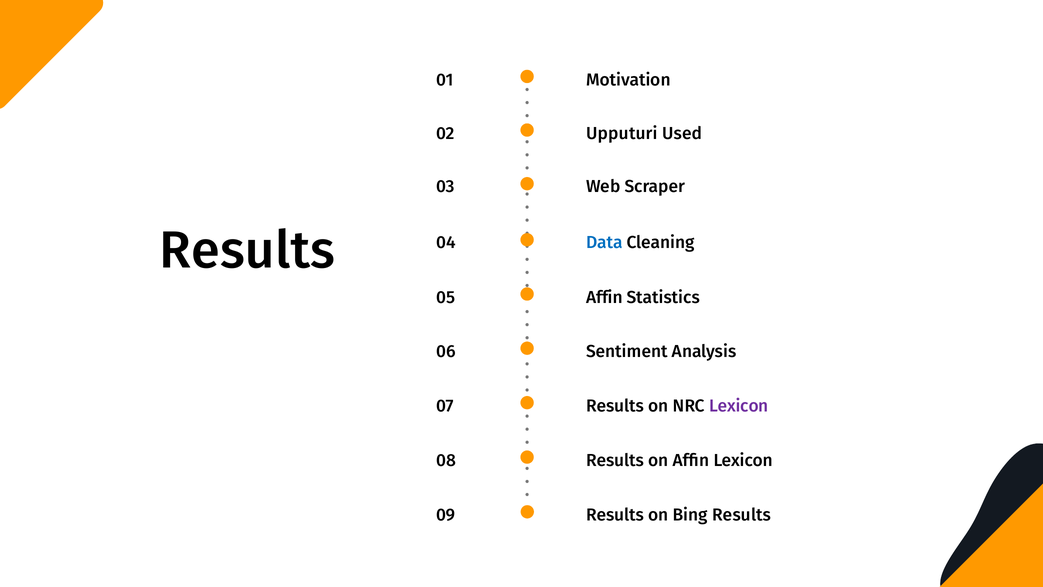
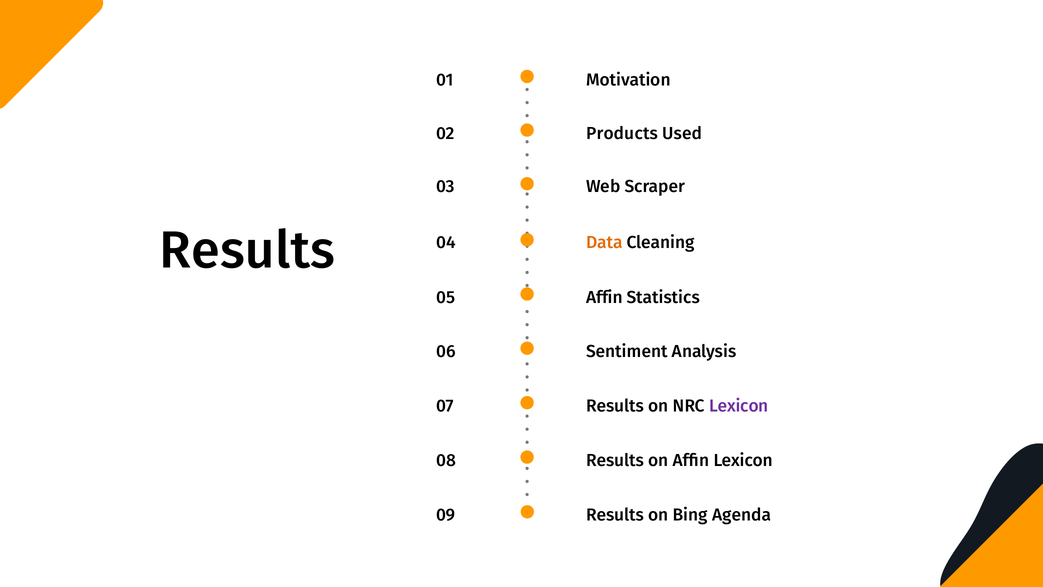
Upputuri: Upputuri -> Products
Data colour: blue -> orange
Bing Results: Results -> Agenda
